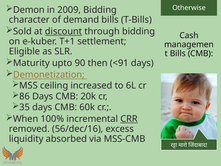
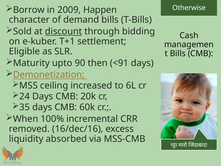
Demon: Demon -> Borrow
2009 Bidding: Bidding -> Happen
86: 86 -> 24
CRR underline: present -> none
56/dec/16: 56/dec/16 -> 16/dec/16
